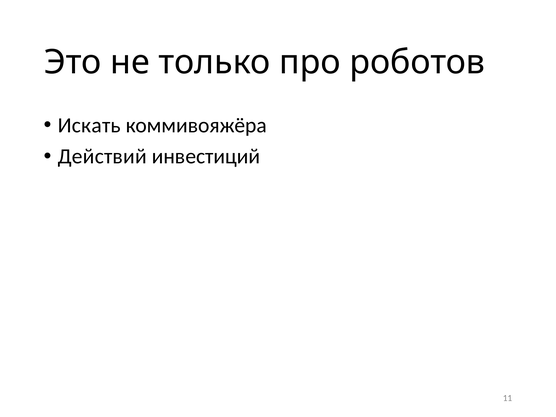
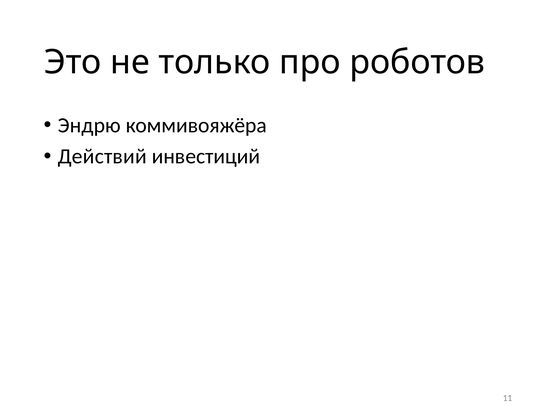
Искать: Искать -> Эндрю
